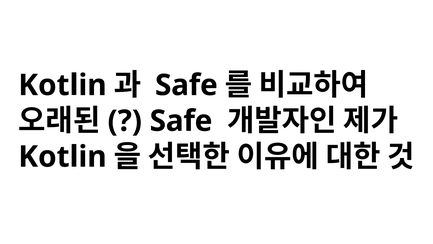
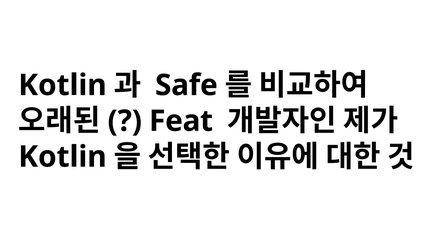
Safe at (181, 121): Safe -> Feat
